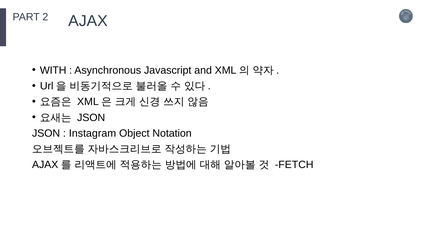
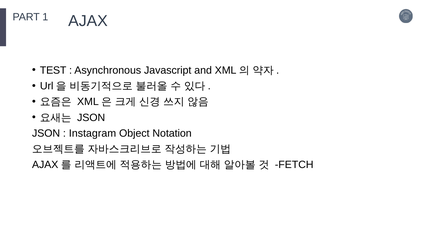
2: 2 -> 1
WITH: WITH -> TEST
